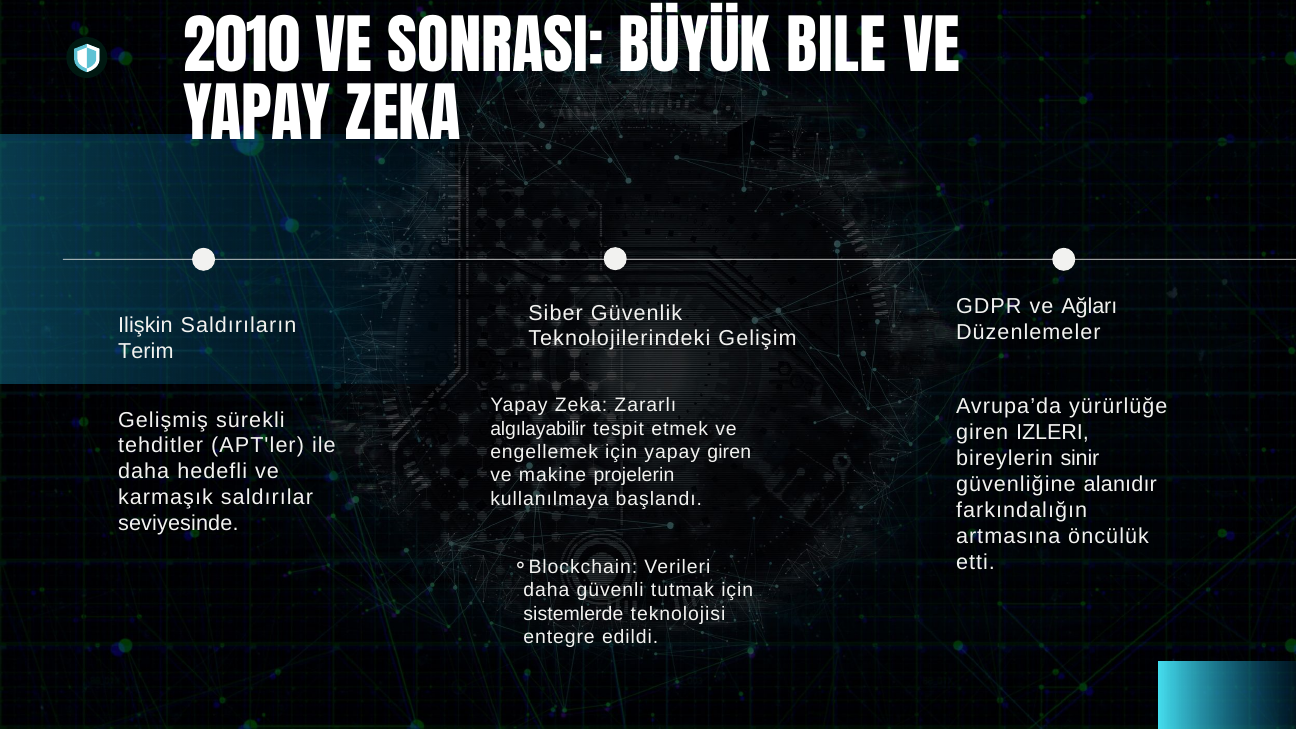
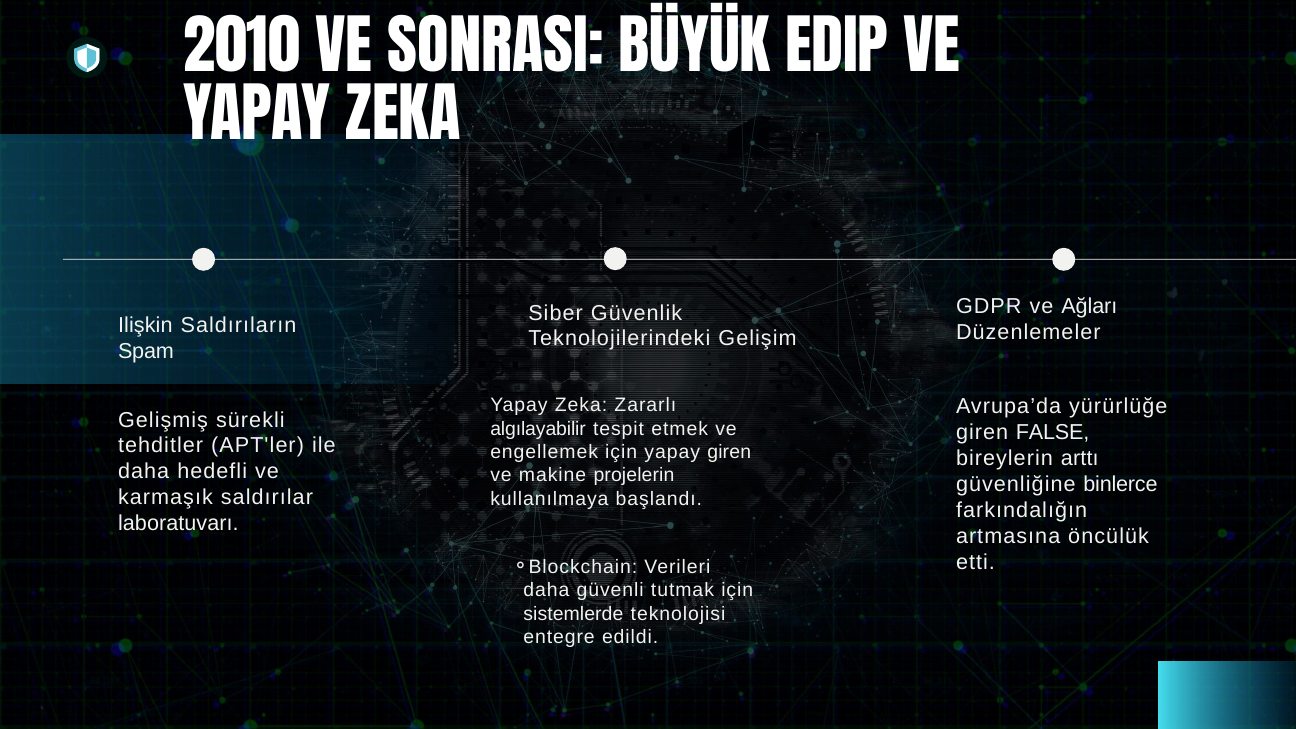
BILE: BILE -> EDIP
Terim: Terim -> Spam
IZLERI: IZLERI -> FALSE
sinir: sinir -> arttı
alanıdır: alanıdır -> binlerce
seviyesinde: seviyesinde -> laboratuvarı
